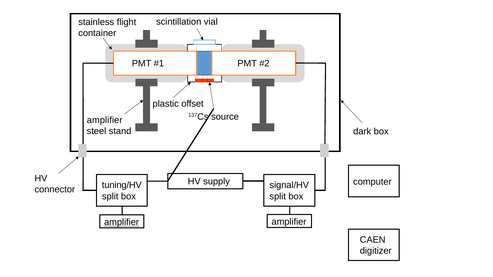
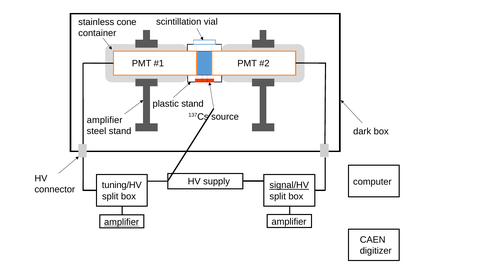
flight: flight -> cone
plastic offset: offset -> stand
signal/HV underline: none -> present
